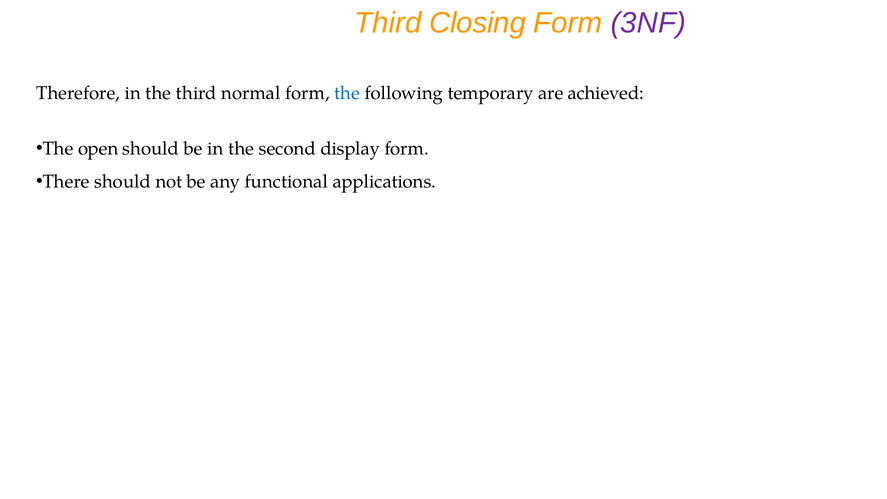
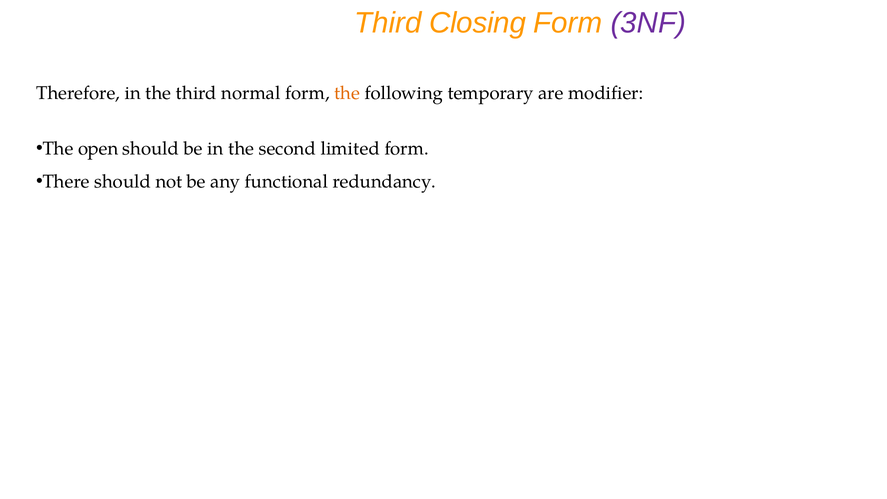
the at (347, 93) colour: blue -> orange
achieved: achieved -> modifier
display: display -> limited
applications: applications -> redundancy
